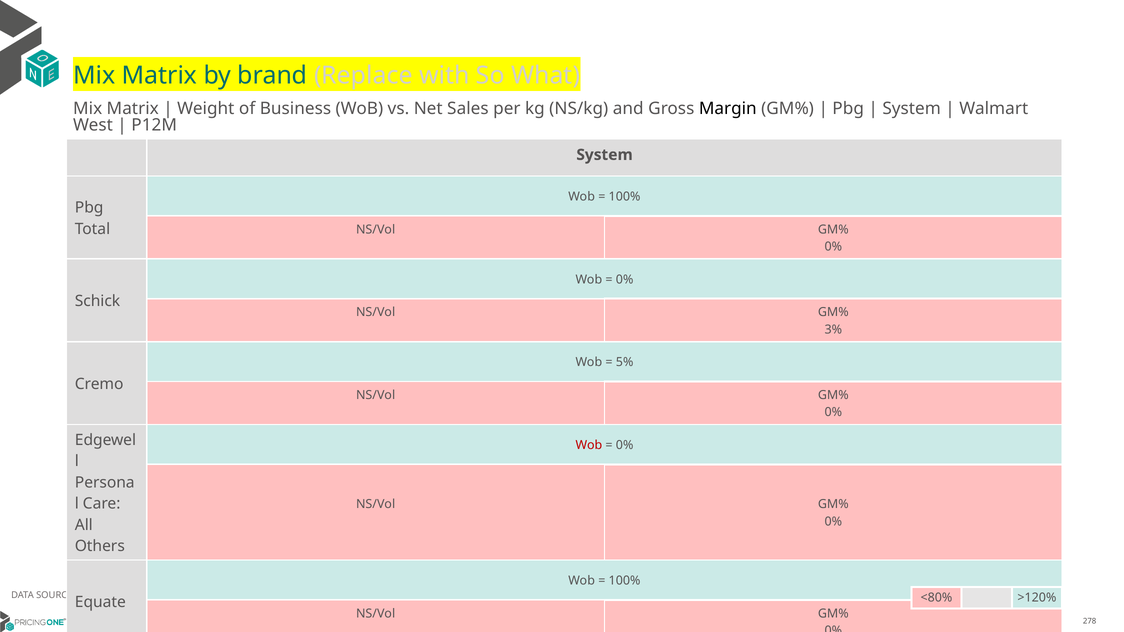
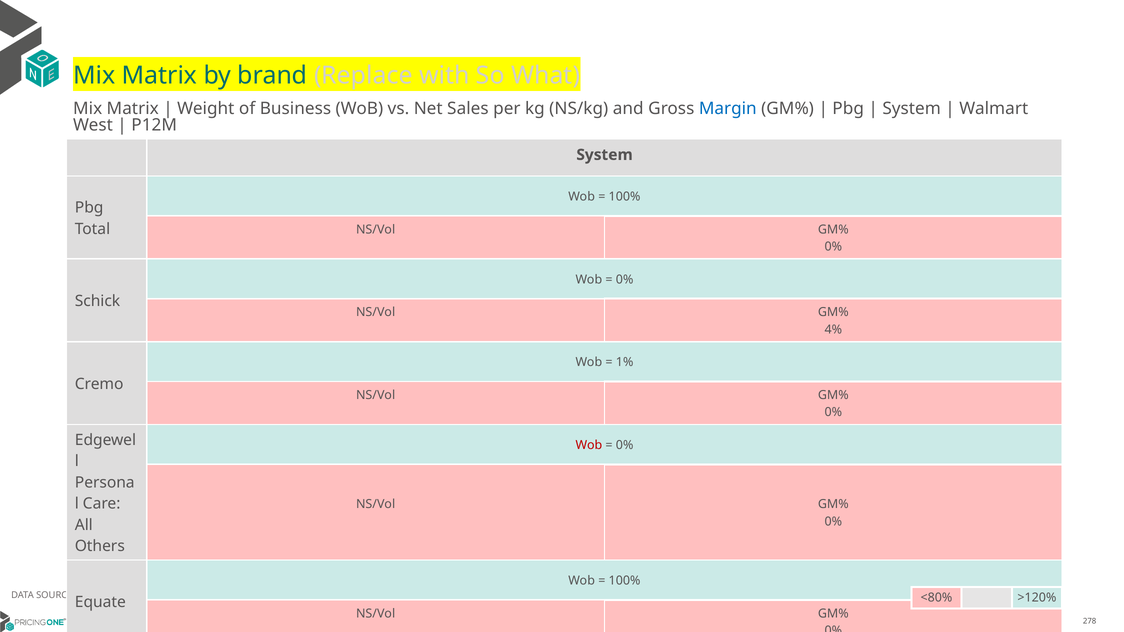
Margin colour: black -> blue
3%: 3% -> 4%
5%: 5% -> 1%
